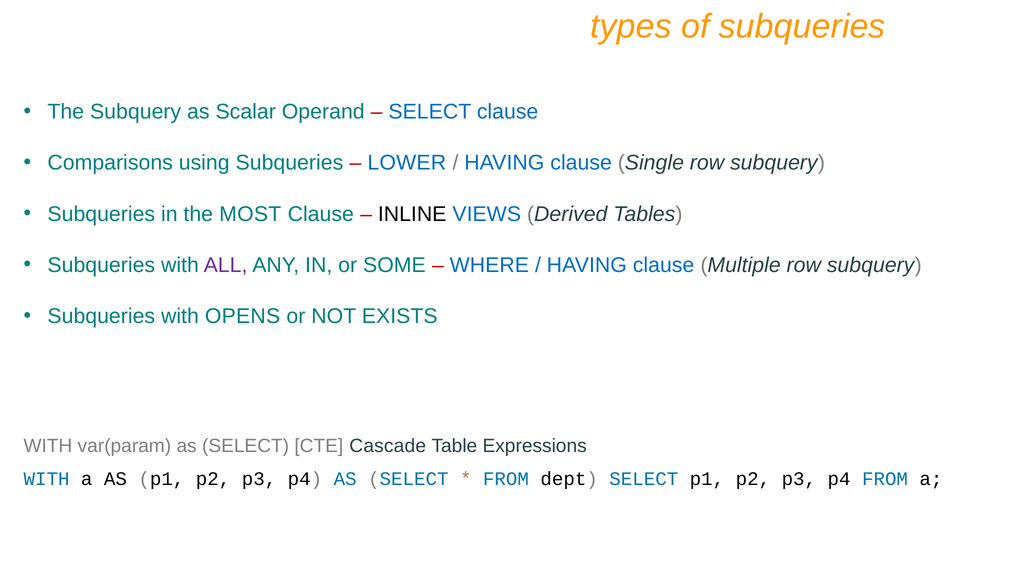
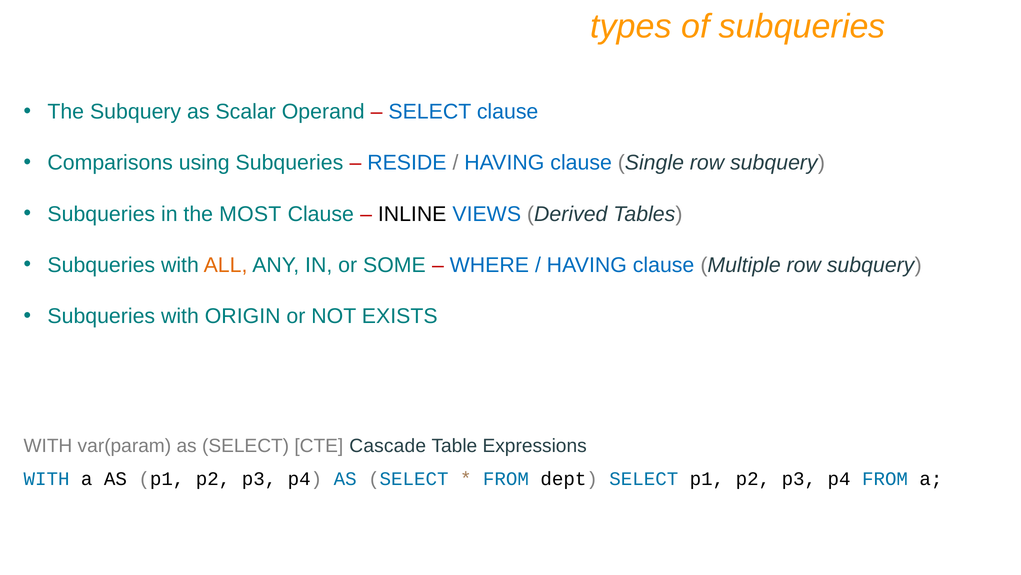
LOWER: LOWER -> RESIDE
ALL colour: purple -> orange
OPENS: OPENS -> ORIGIN
